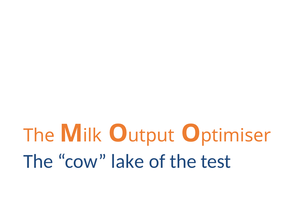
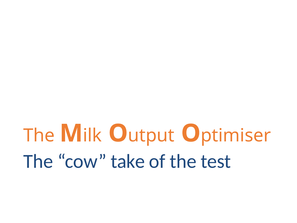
lake: lake -> take
